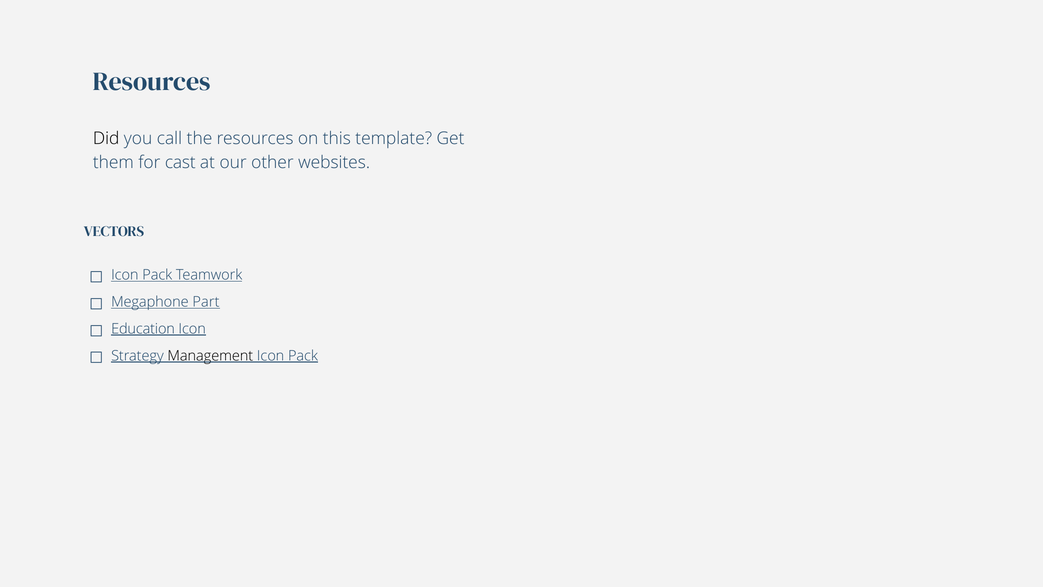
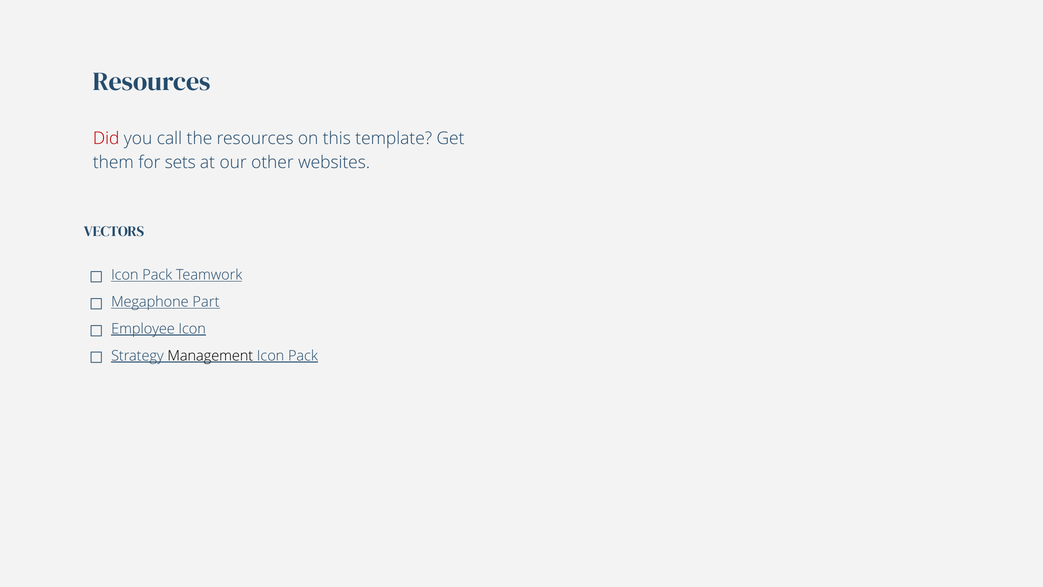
Did colour: black -> red
cast: cast -> sets
Education: Education -> Employee
